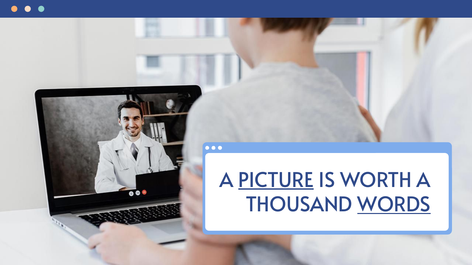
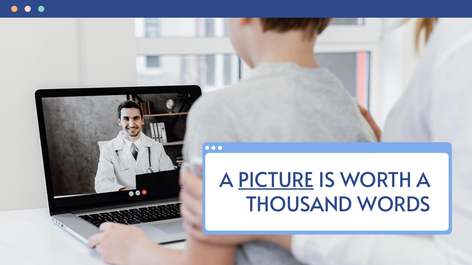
WORDS underline: present -> none
